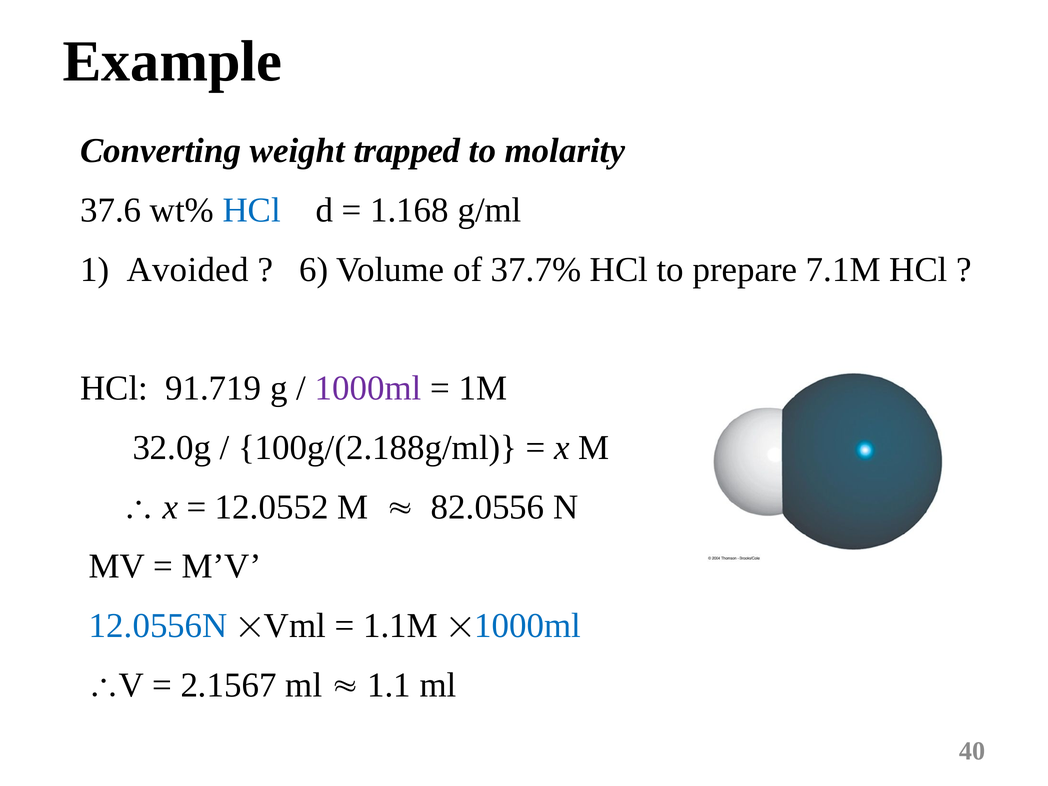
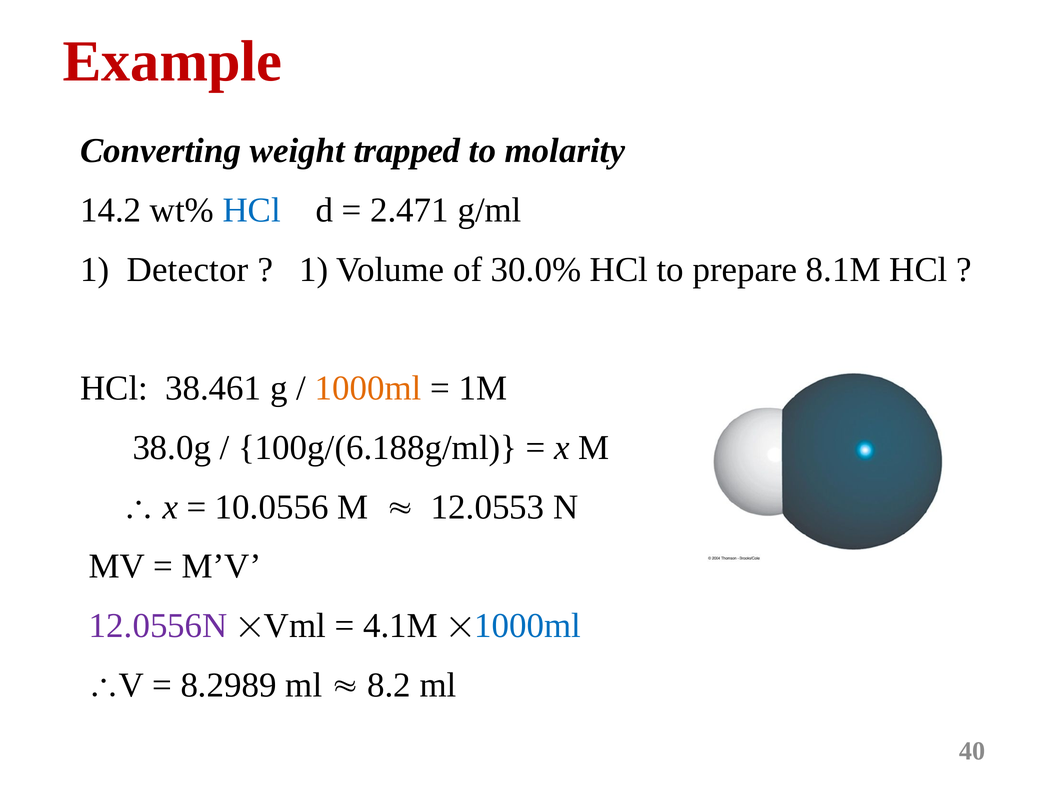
Example colour: black -> red
37.6: 37.6 -> 14.2
1.168: 1.168 -> 2.471
Avoided: Avoided -> Detector
6 at (314, 270): 6 -> 1
37.7%: 37.7% -> 30.0%
7.1M: 7.1M -> 8.1M
91.719: 91.719 -> 38.461
1000ml at (368, 388) colour: purple -> orange
32.0g: 32.0g -> 38.0g
100g/(2.188g/ml: 100g/(2.188g/ml -> 100g/(6.188g/ml
12.0552: 12.0552 -> 10.0556
82.0556: 82.0556 -> 12.0553
12.0556N colour: blue -> purple
1.1M: 1.1M -> 4.1M
2.1567: 2.1567 -> 8.2989
1.1: 1.1 -> 8.2
